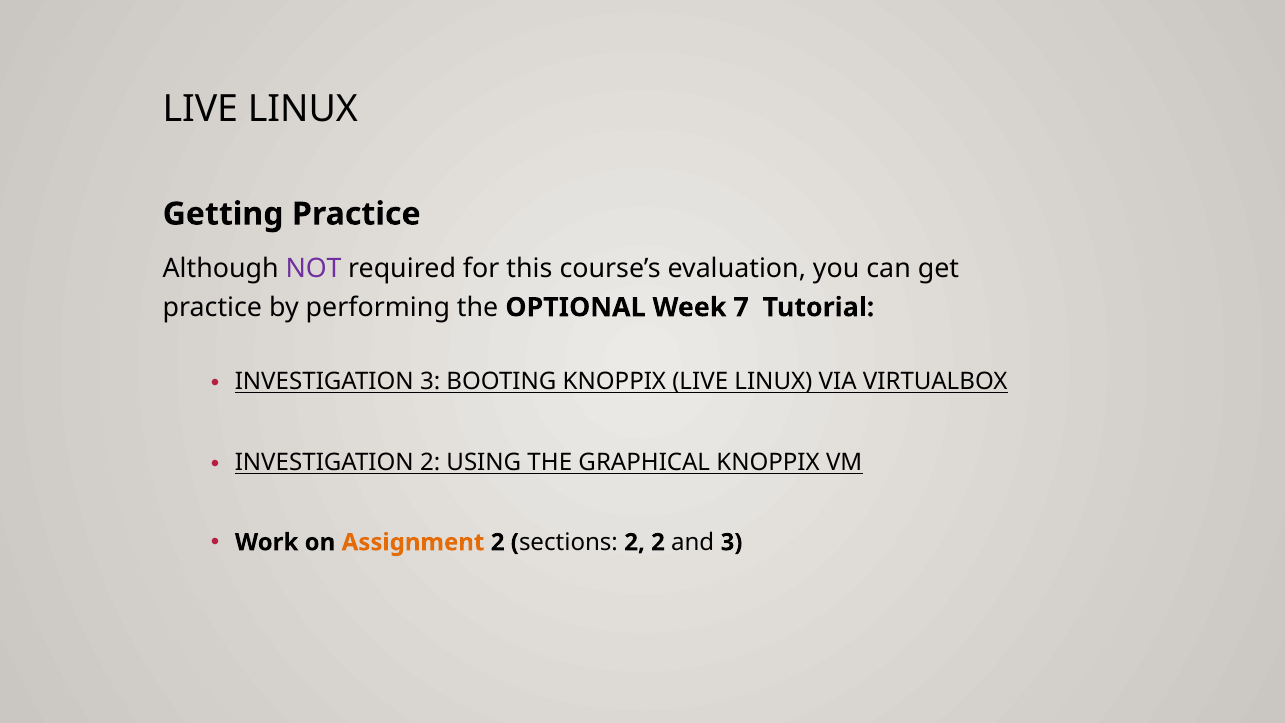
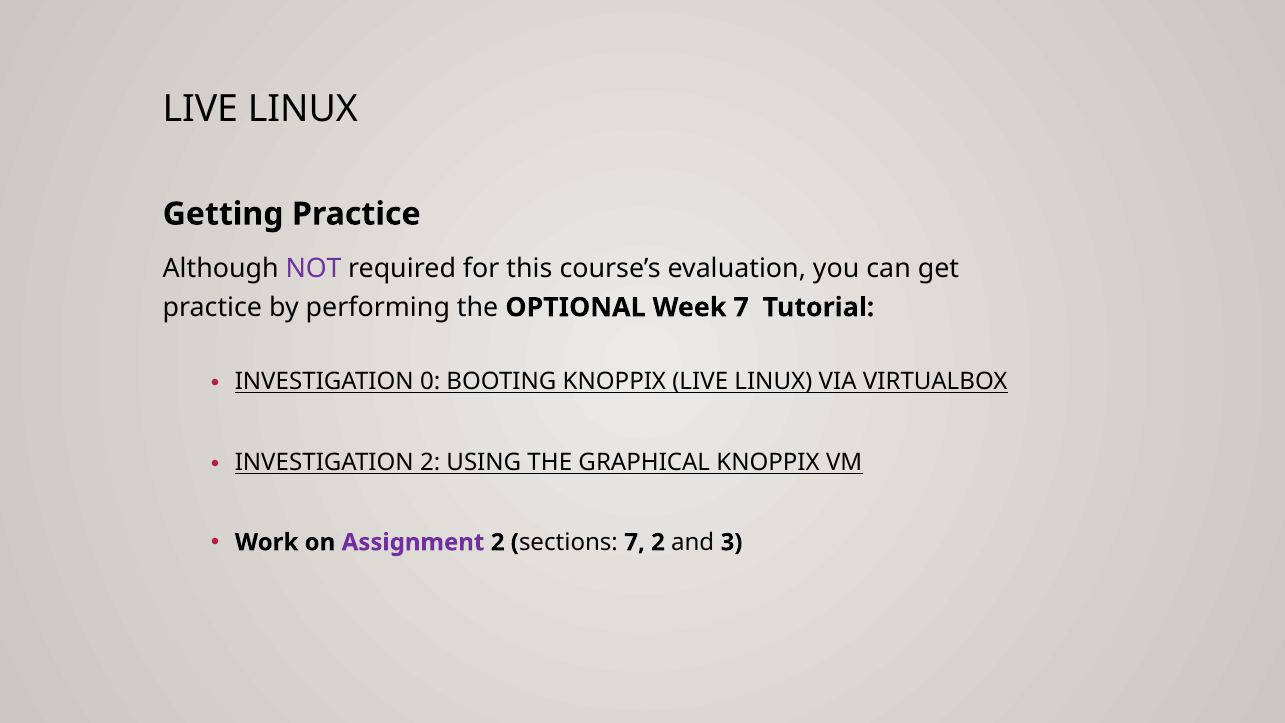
INVESTIGATION 3: 3 -> 0
Assignment colour: orange -> purple
sections 2: 2 -> 7
